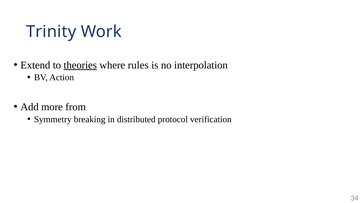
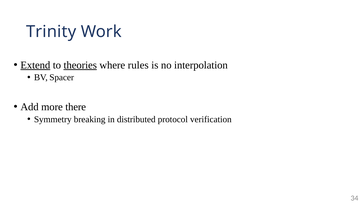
Extend underline: none -> present
Action: Action -> Spacer
from: from -> there
